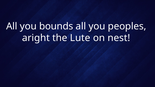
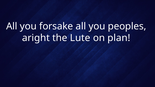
bounds: bounds -> forsake
nest: nest -> plan
